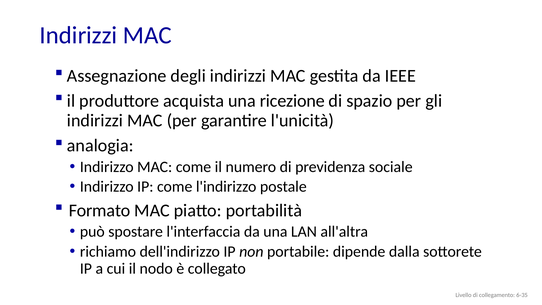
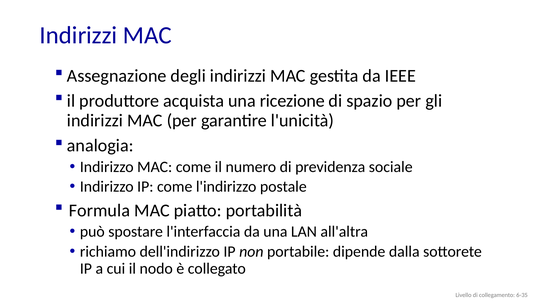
Formato: Formato -> Formula
